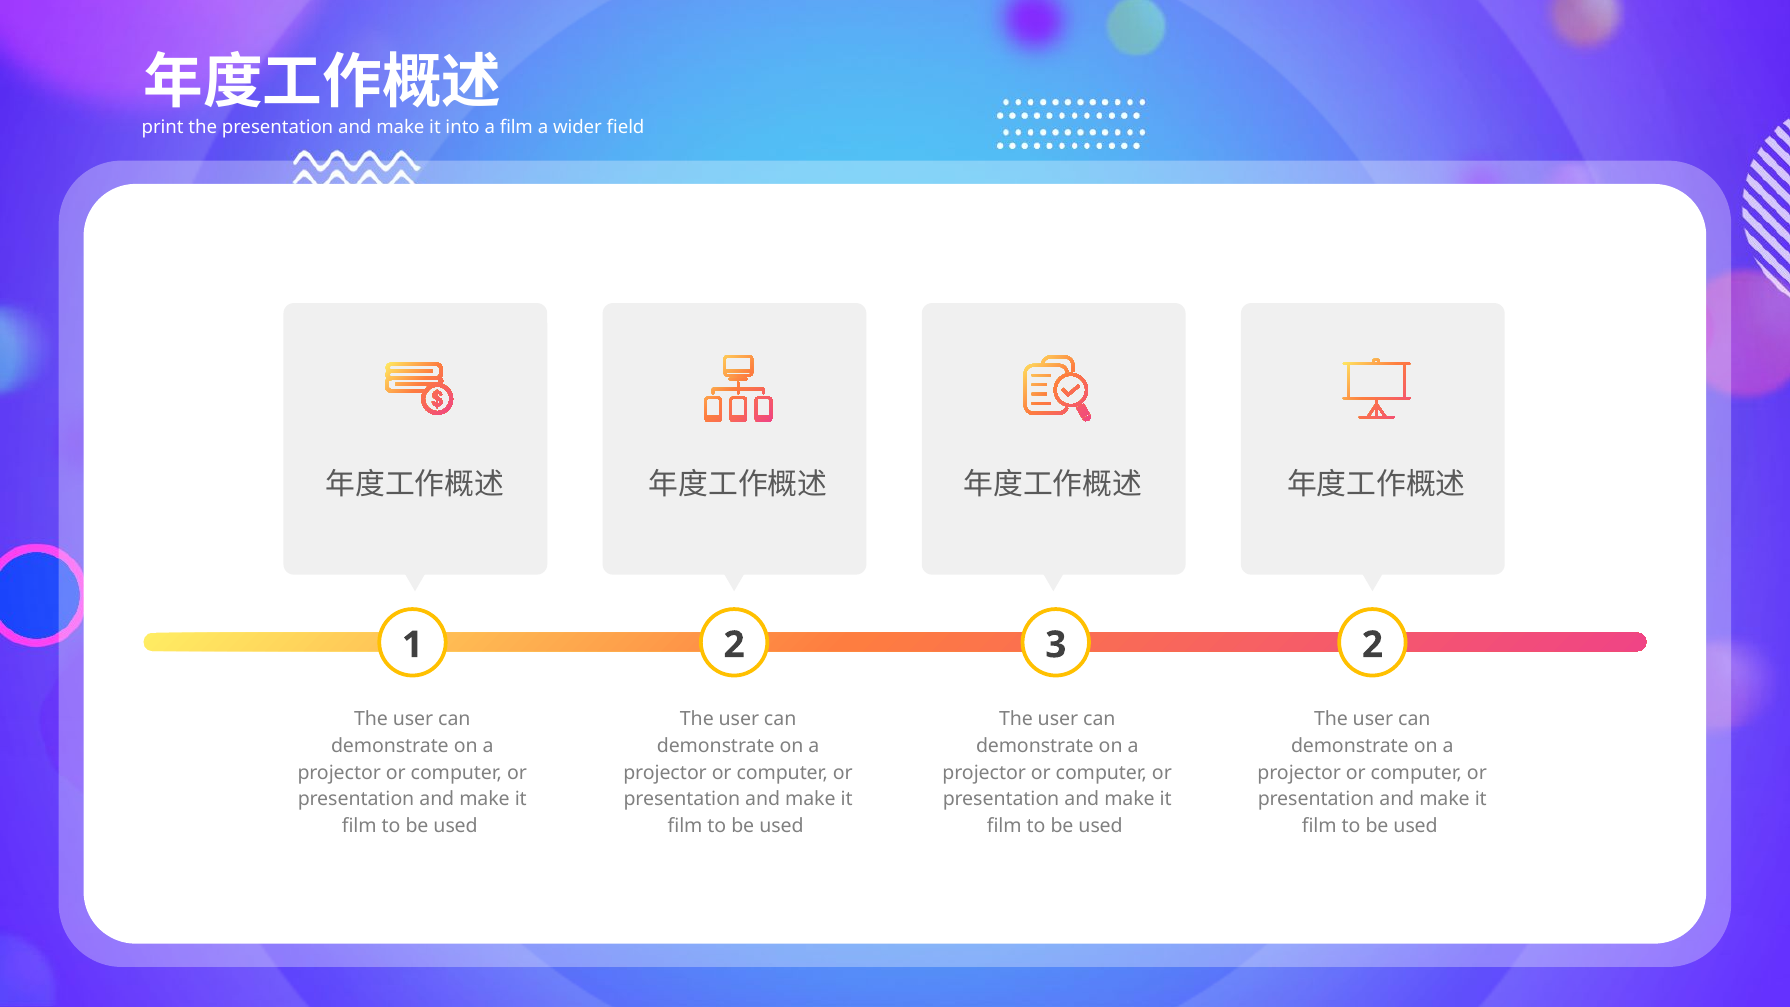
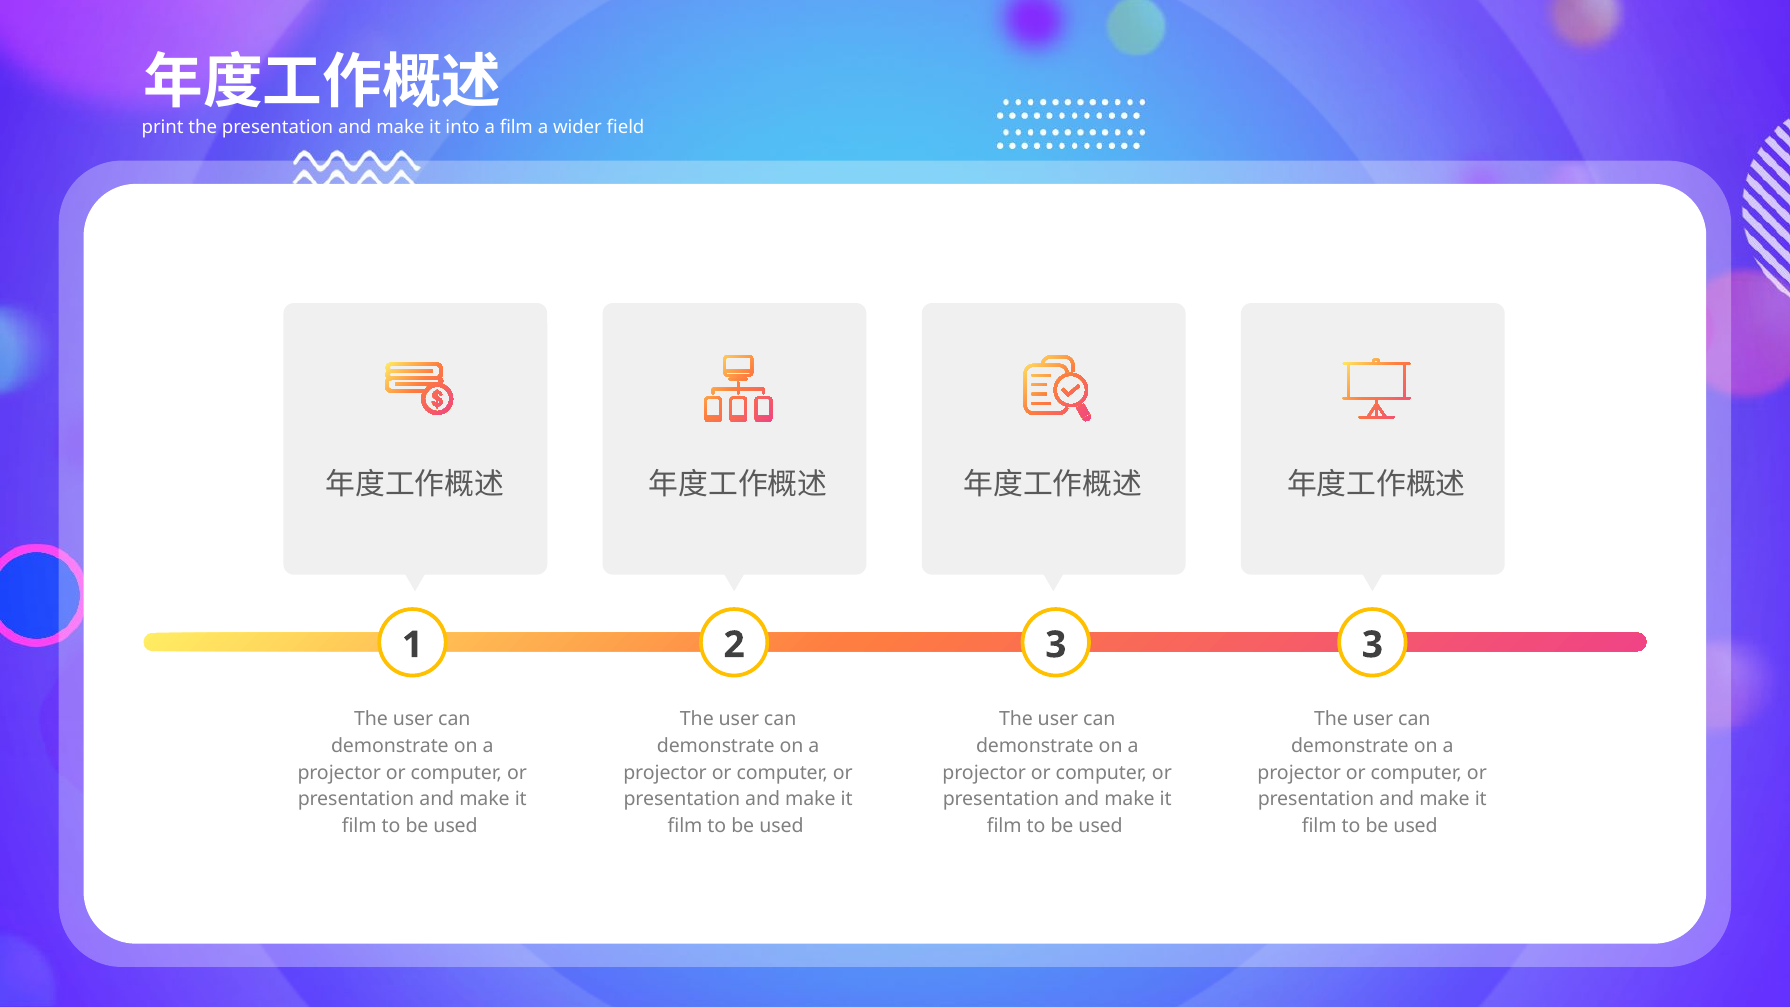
1 2: 2 -> 3
